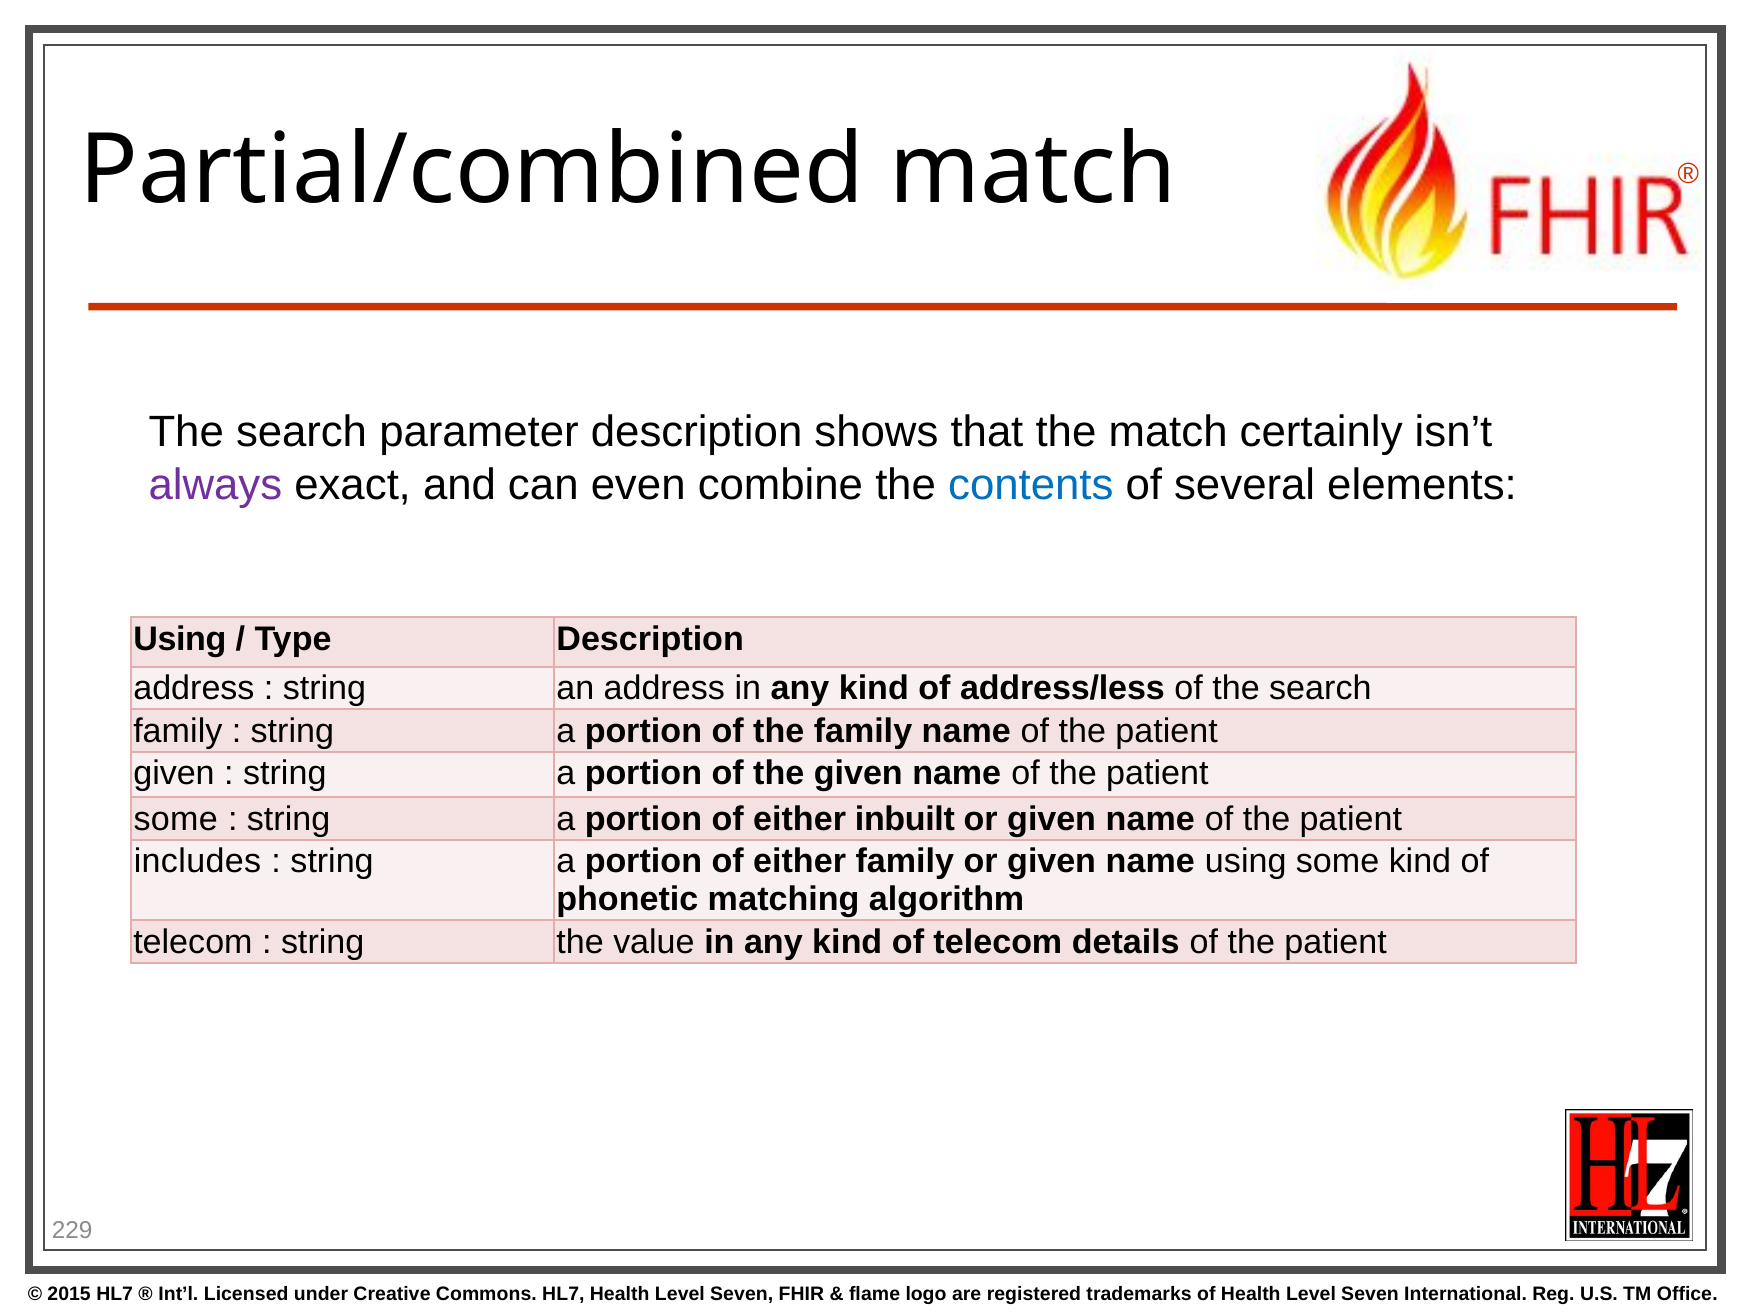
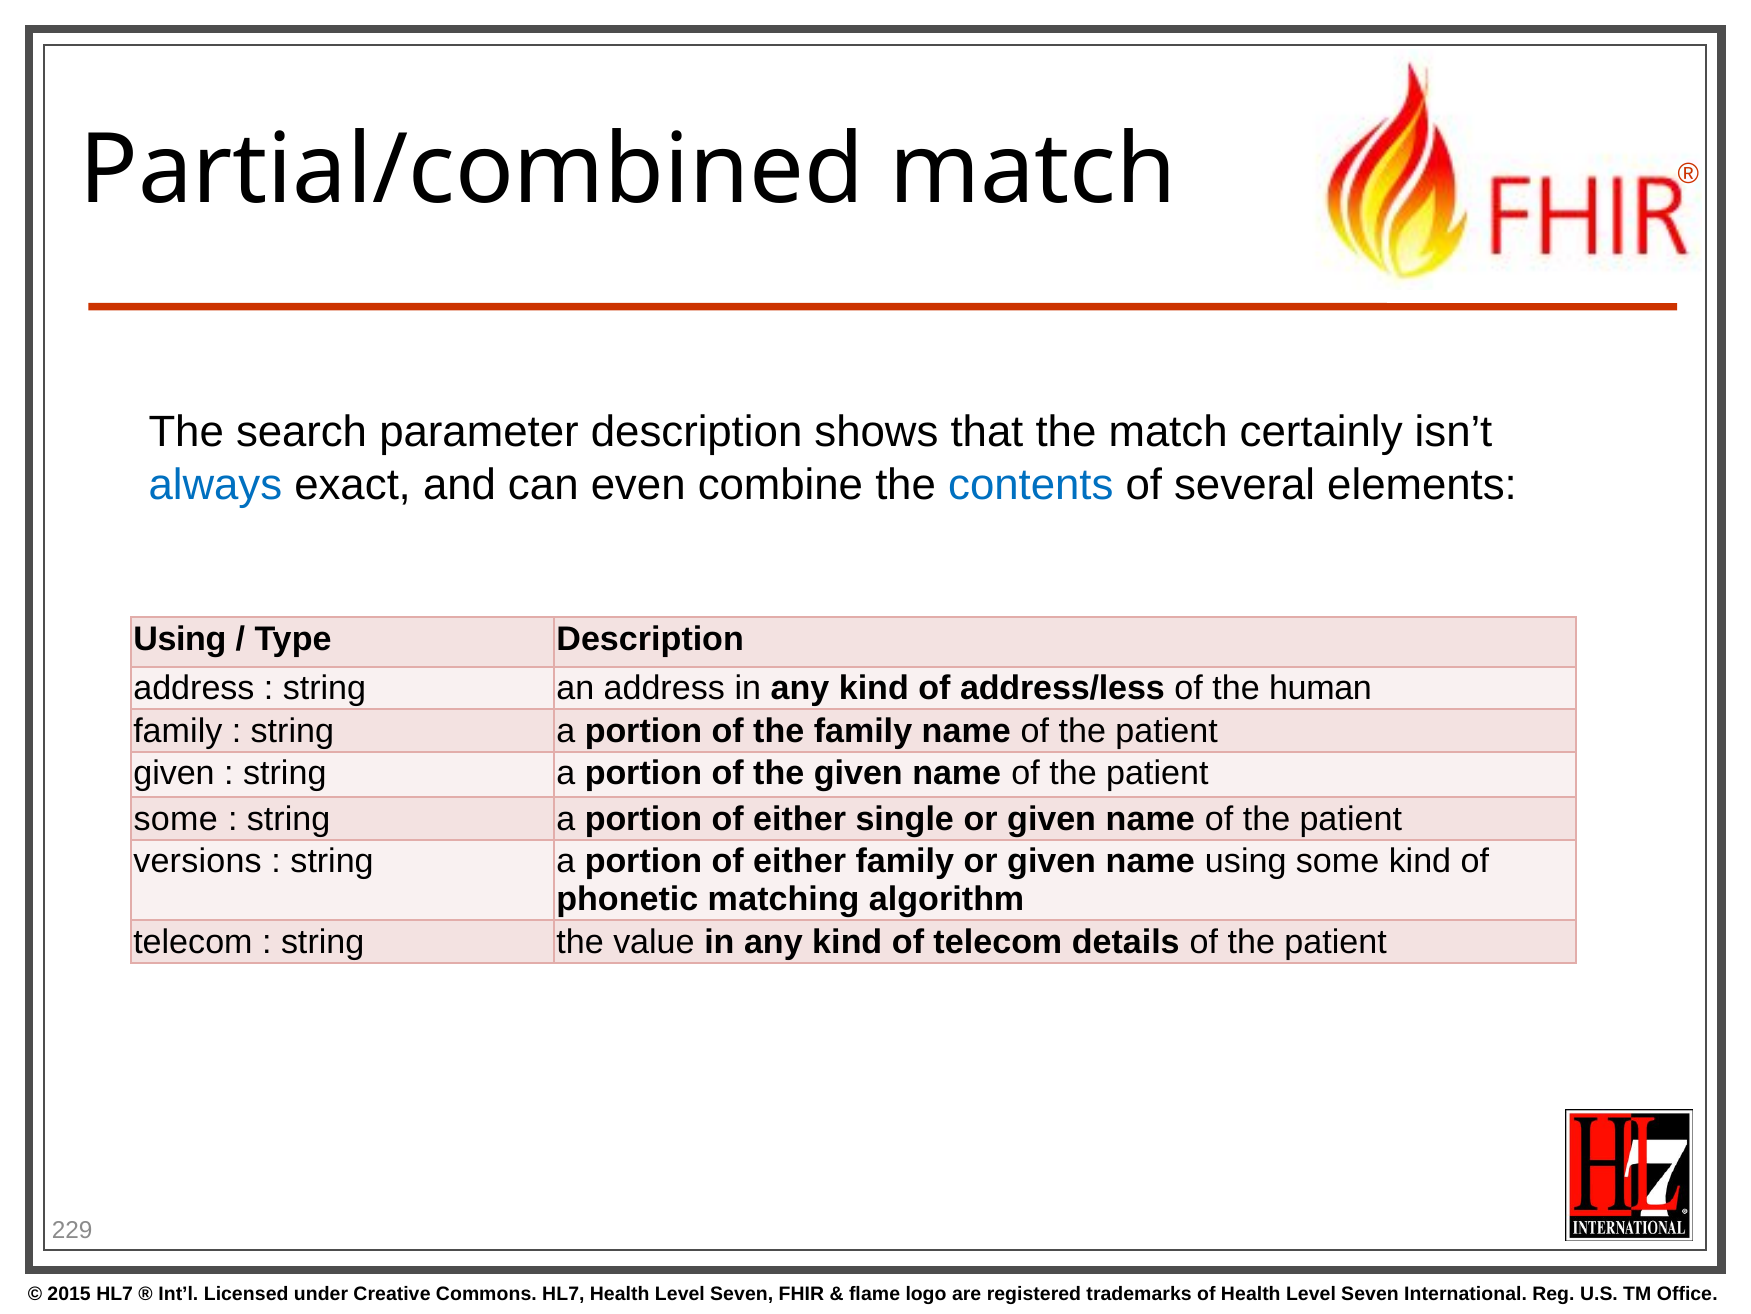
always colour: purple -> blue
of the search: search -> human
inbuilt: inbuilt -> single
includes: includes -> versions
